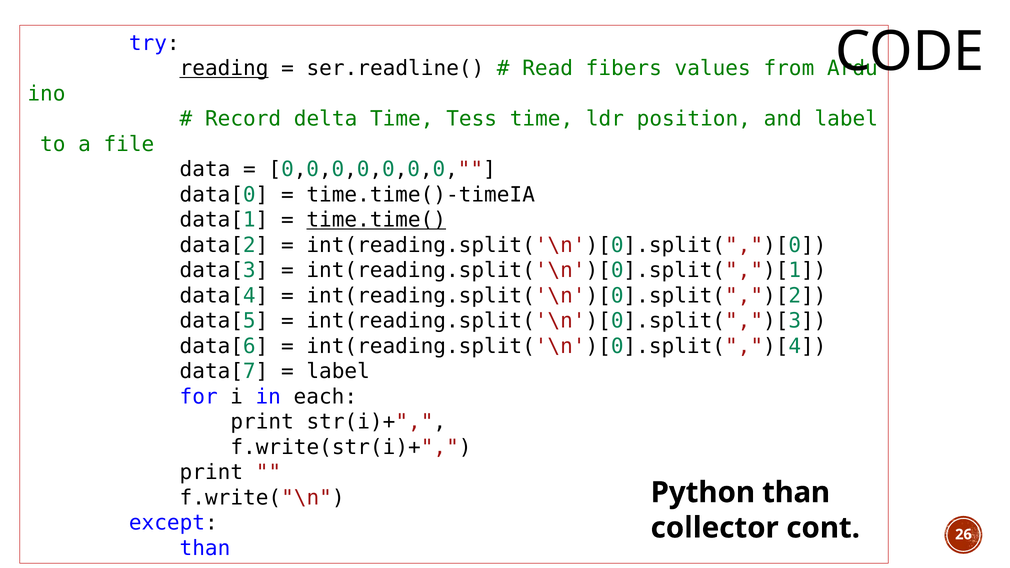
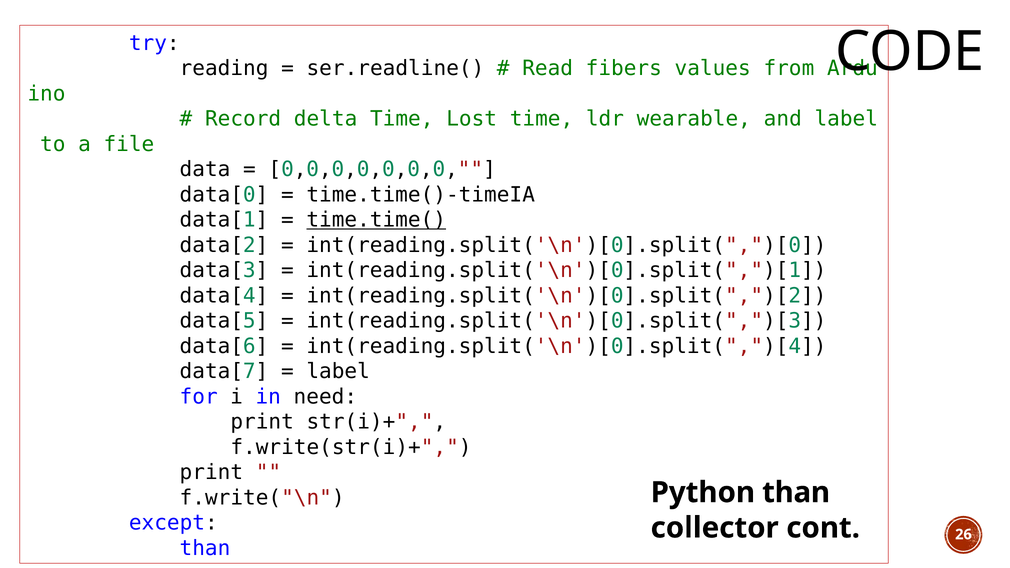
reading underline: present -> none
Tess: Tess -> Lost
position: position -> wearable
each: each -> need
